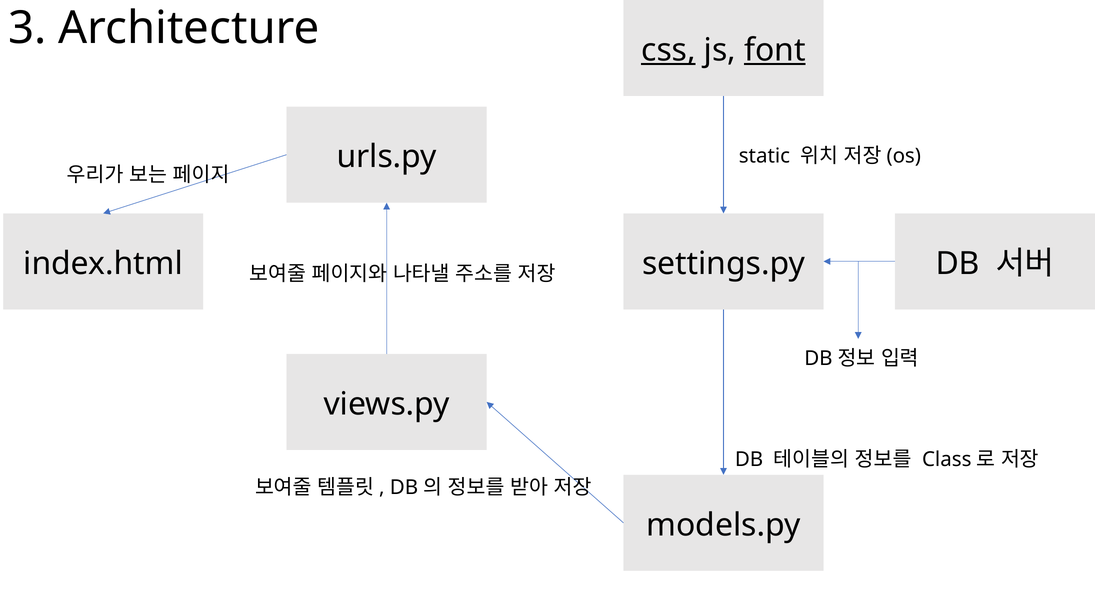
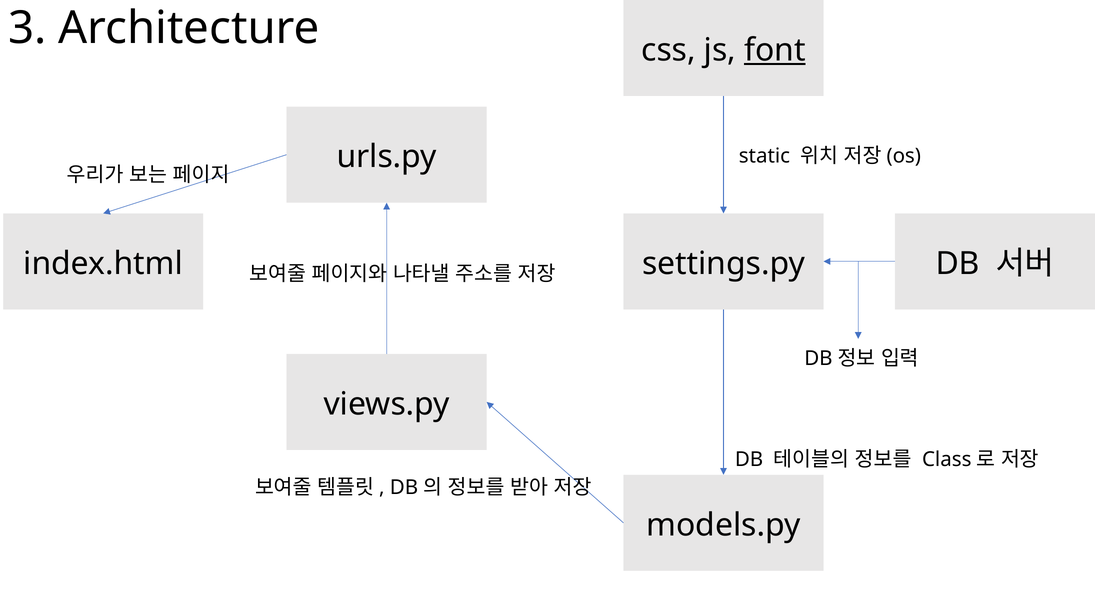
css underline: present -> none
